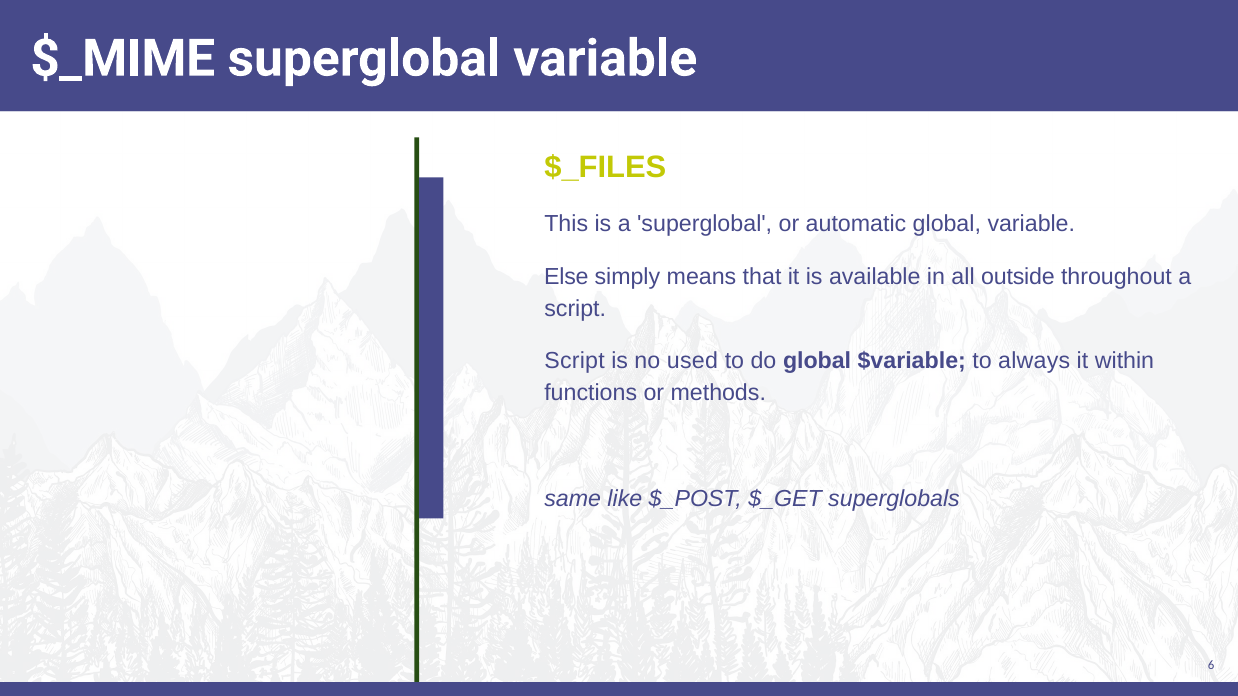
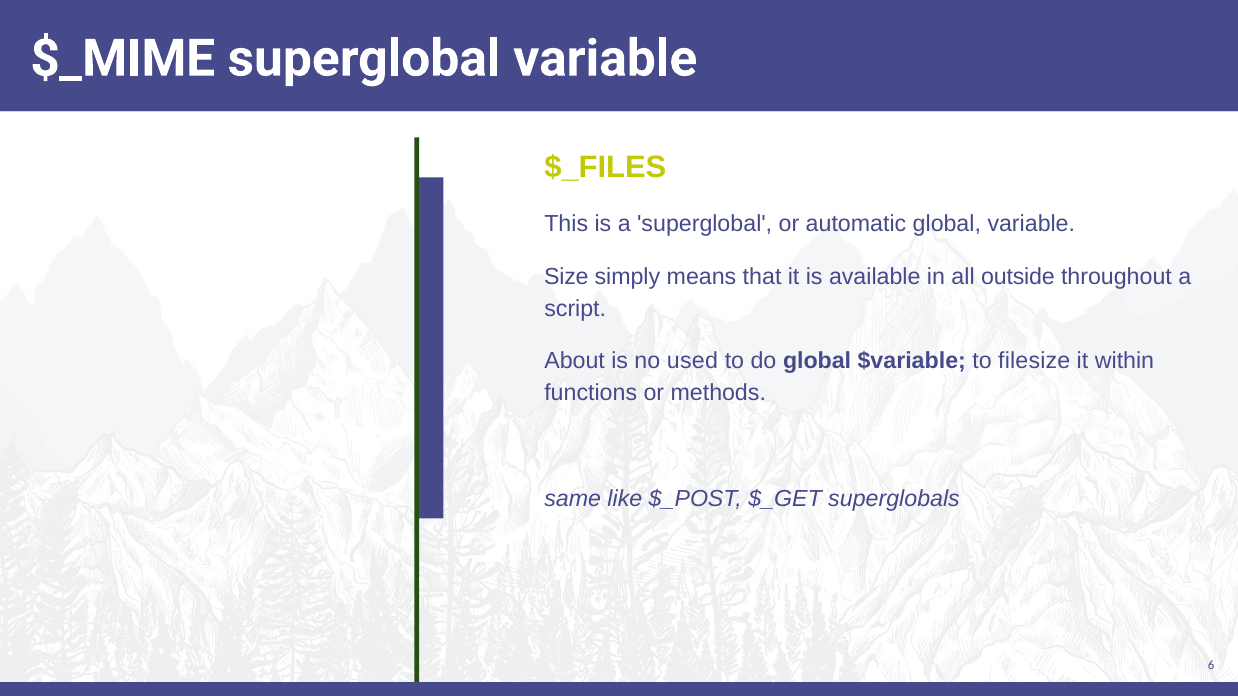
Else: Else -> Size
Script at (575, 361): Script -> About
always: always -> filesize
